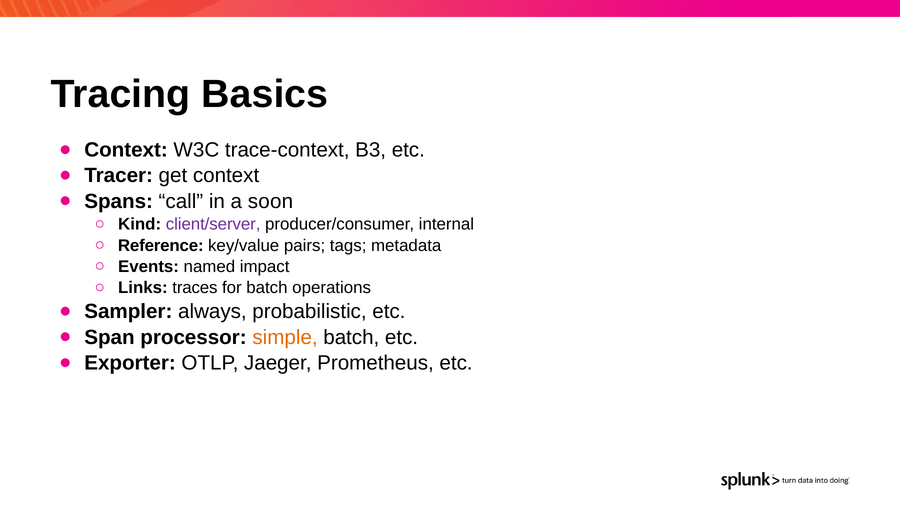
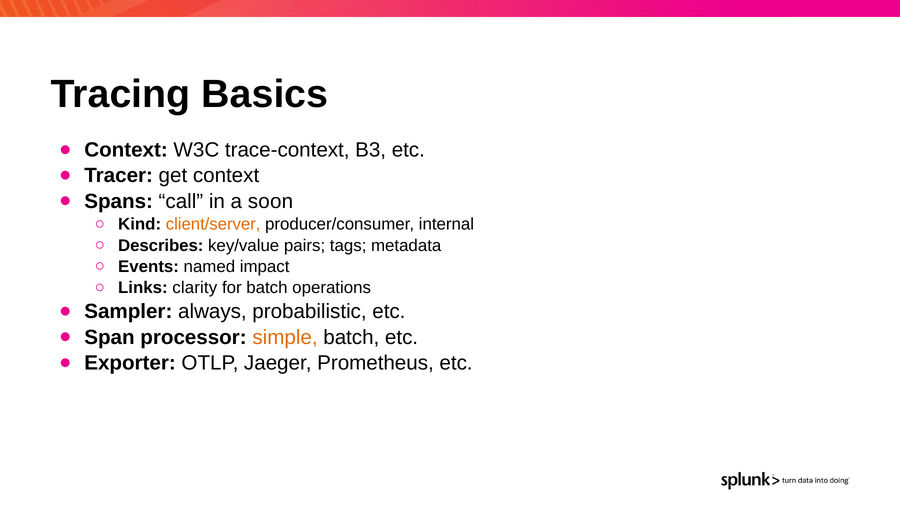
client/server colour: purple -> orange
Reference: Reference -> Describes
traces: traces -> clarity
